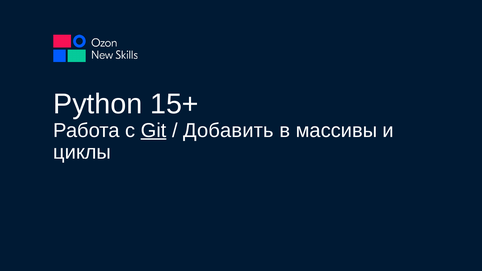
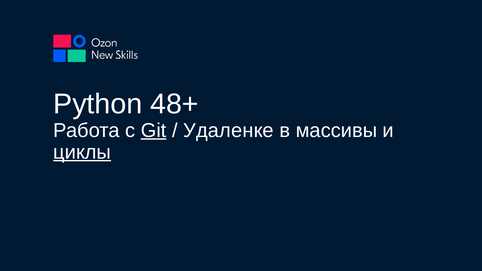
15+: 15+ -> 48+
Добавить: Добавить -> Удаленке
циклы underline: none -> present
